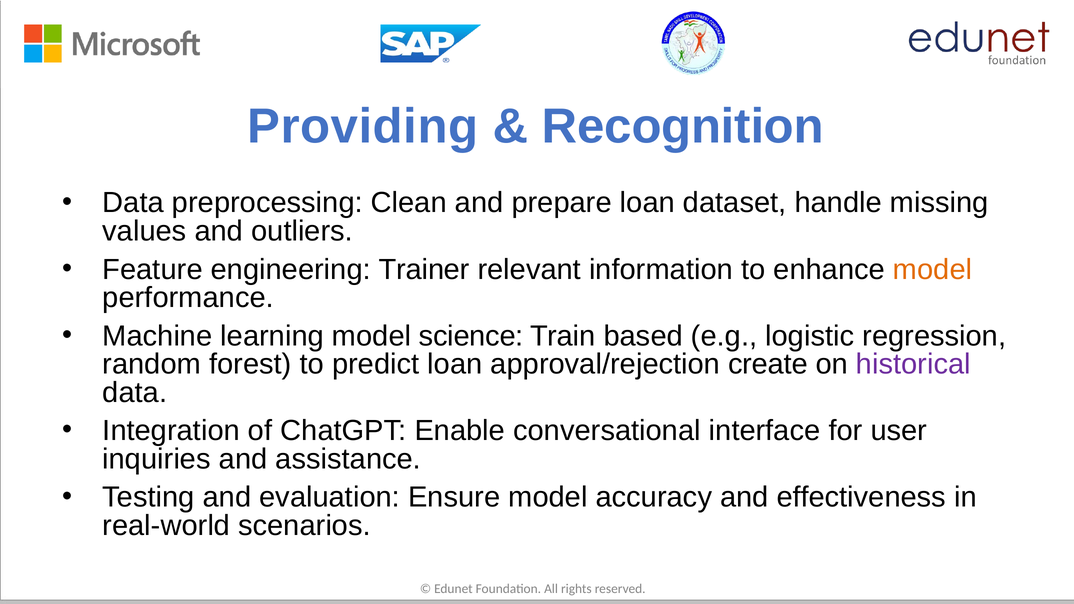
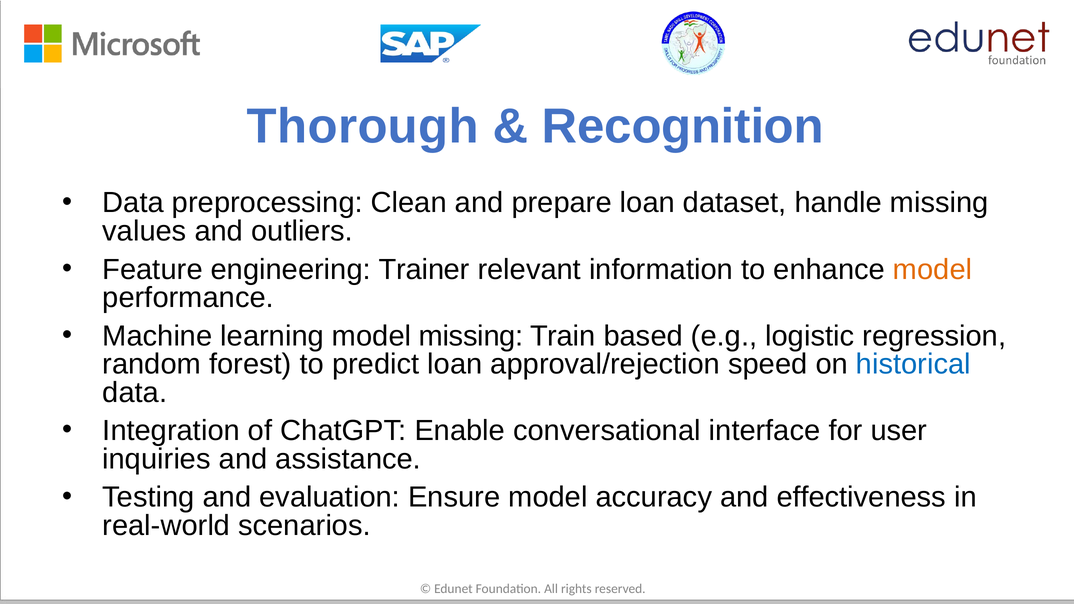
Providing: Providing -> Thorough
model science: science -> missing
create: create -> speed
historical colour: purple -> blue
